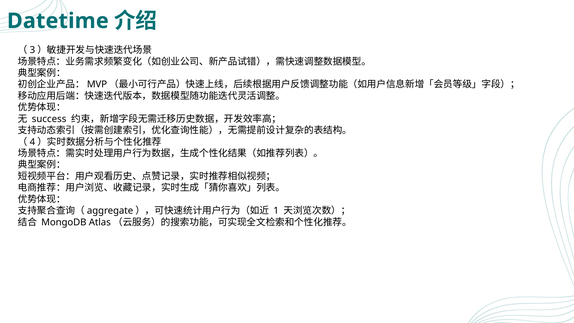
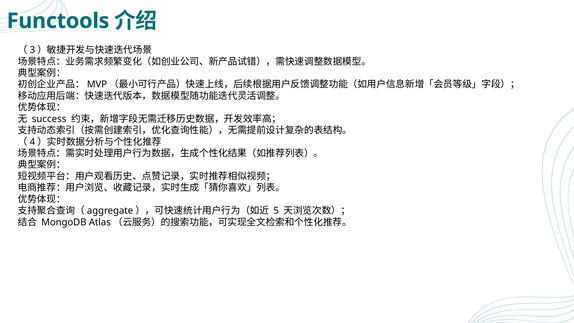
Datetime: Datetime -> Functools
1: 1 -> 5
